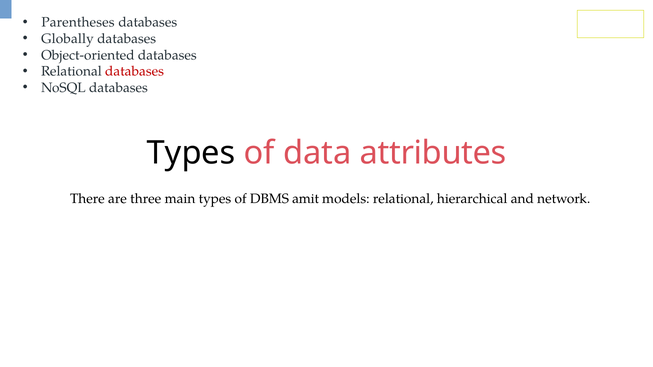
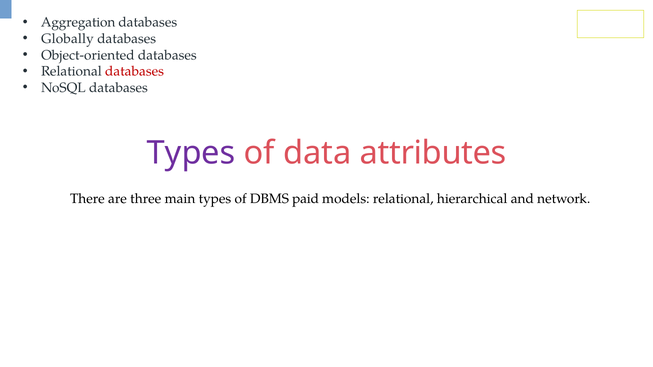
Parentheses: Parentheses -> Aggregation
Types at (191, 153) colour: black -> purple
amit: amit -> paid
